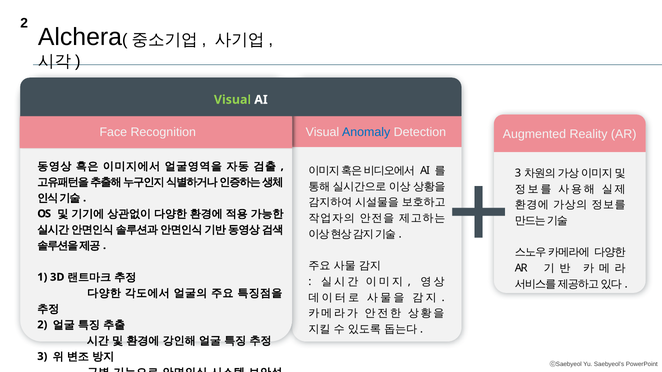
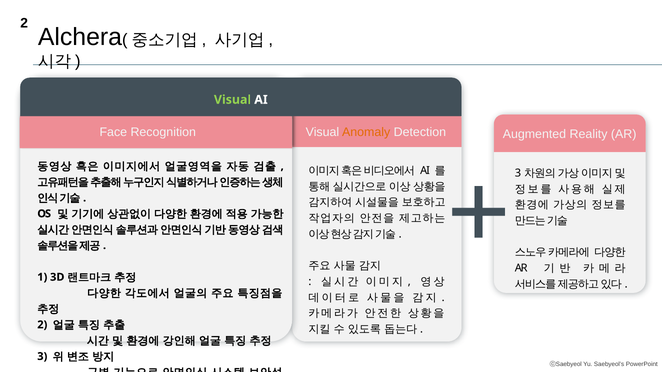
Anomaly colour: blue -> orange
